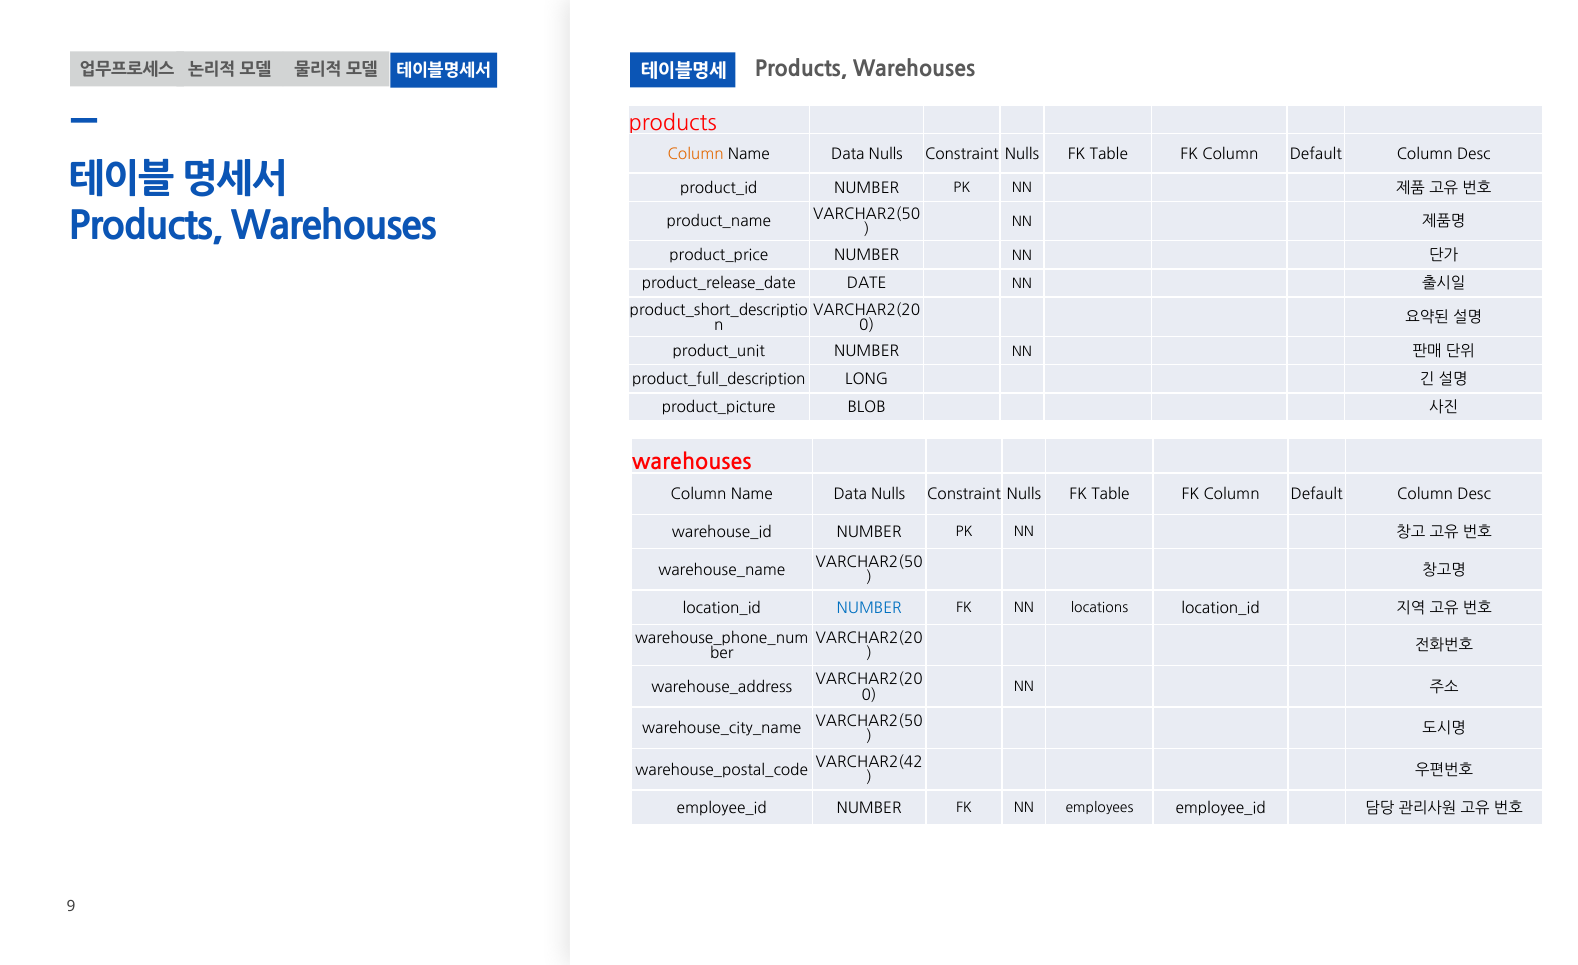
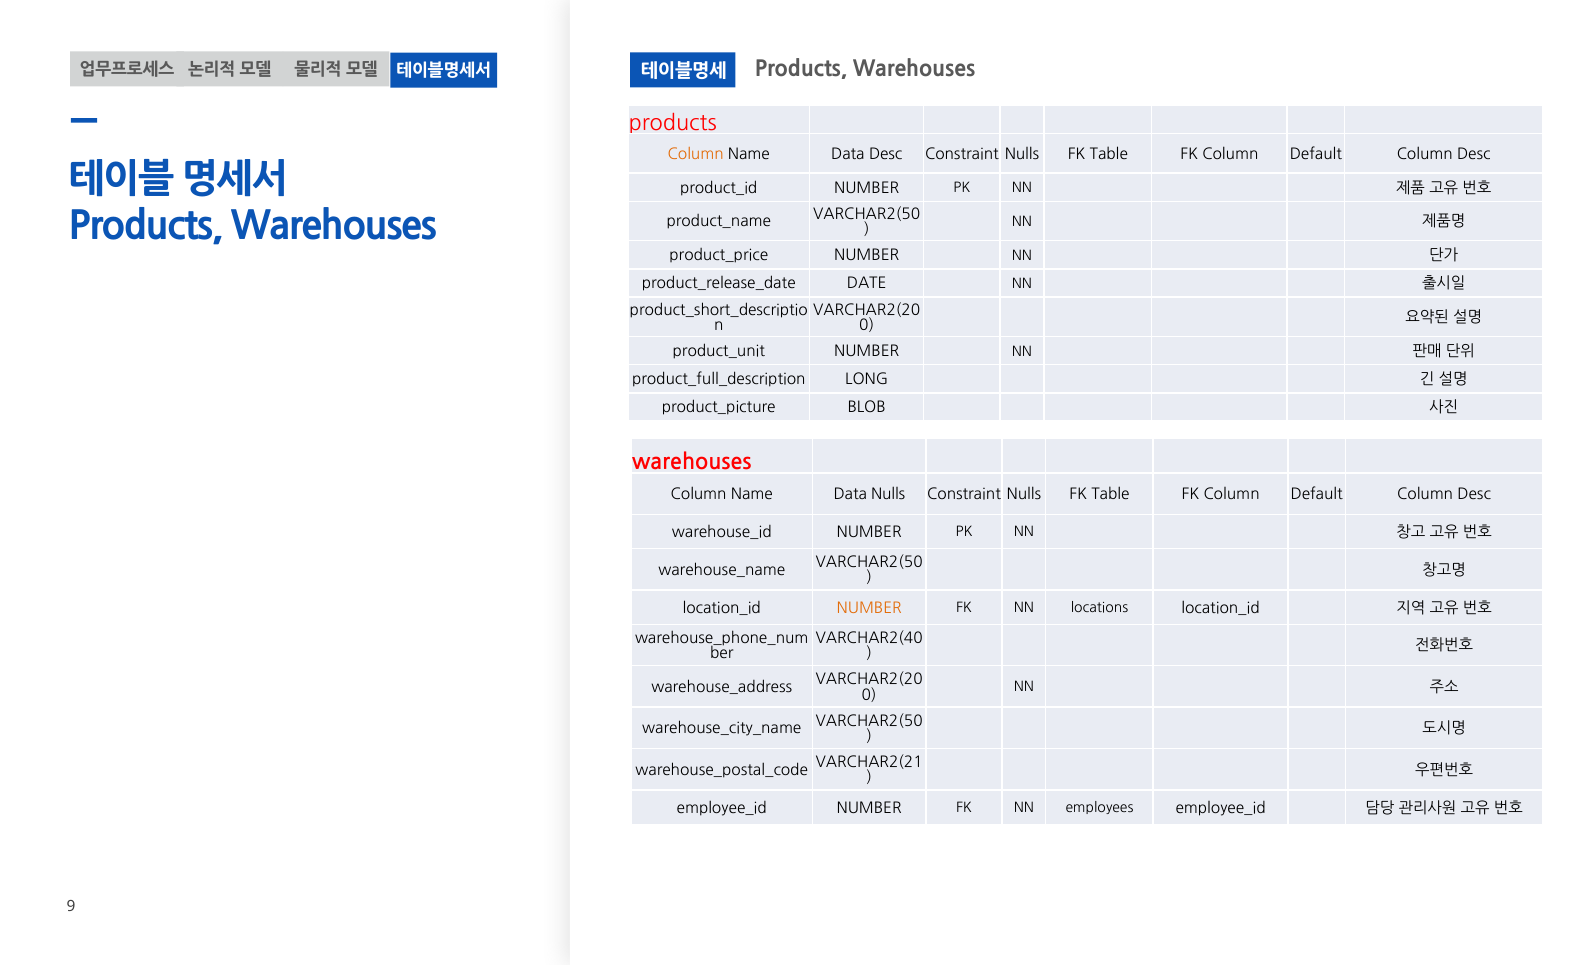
Nulls at (886, 154): Nulls -> Desc
NUMBER at (869, 608) colour: blue -> orange
VARCHAR2(20 at (869, 638): VARCHAR2(20 -> VARCHAR2(40
VARCHAR2(42: VARCHAR2(42 -> VARCHAR2(21
